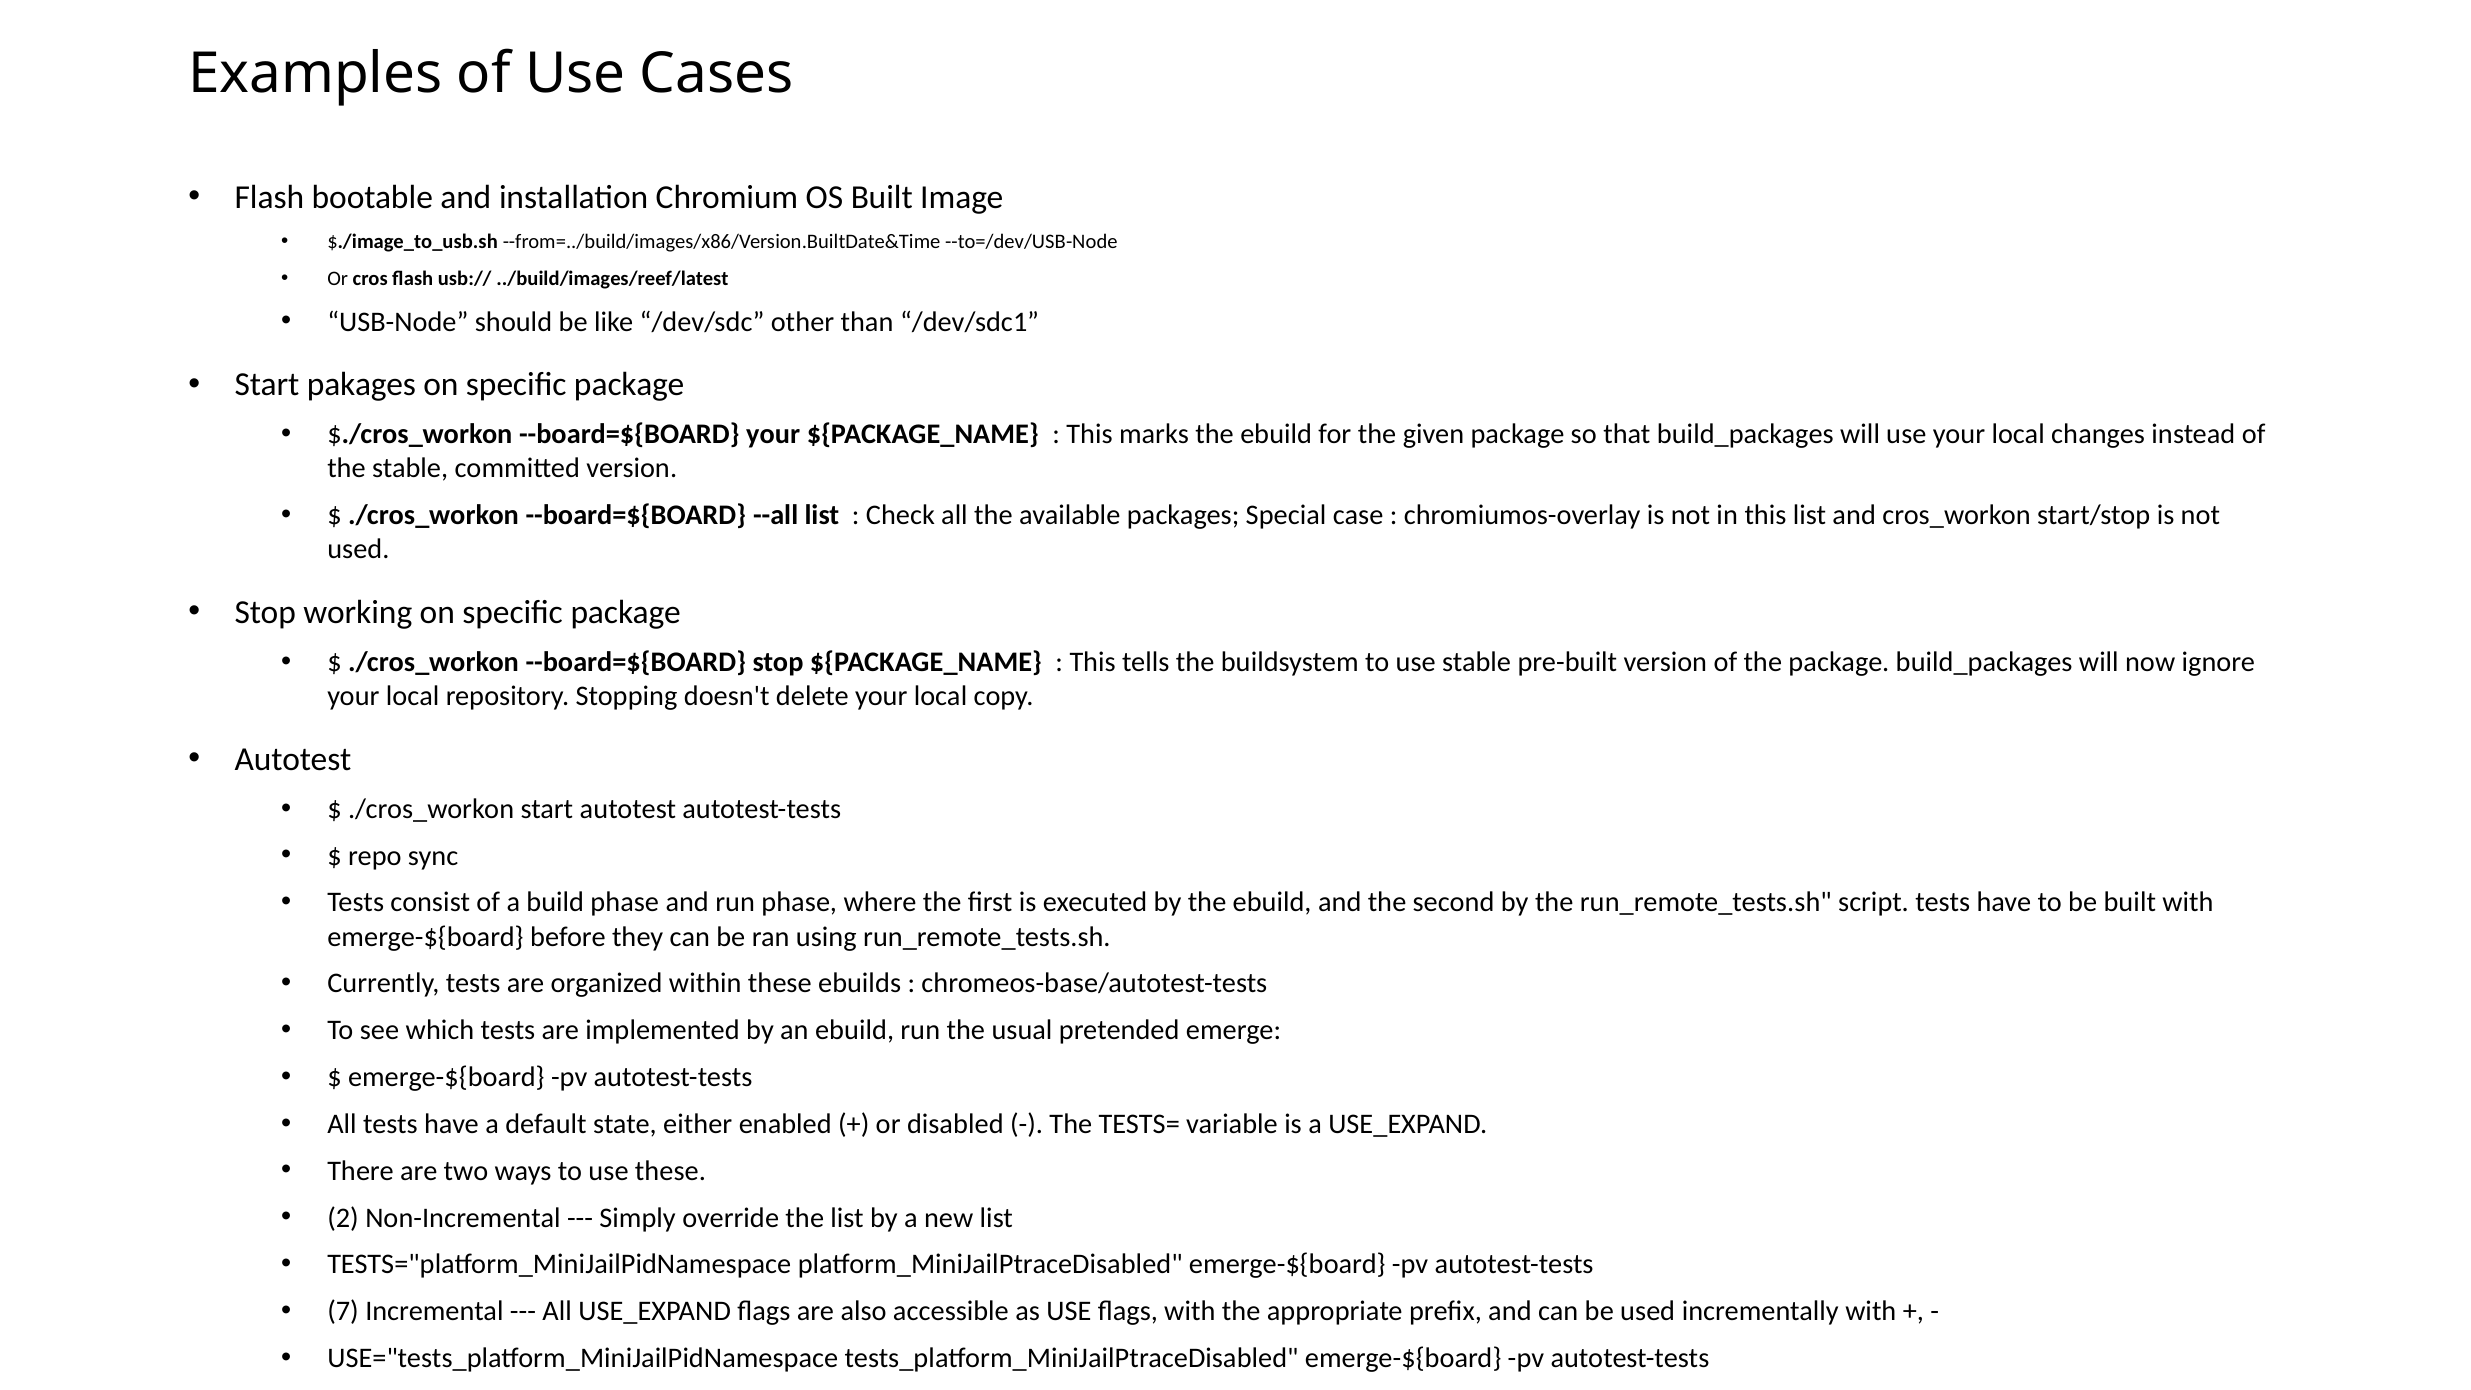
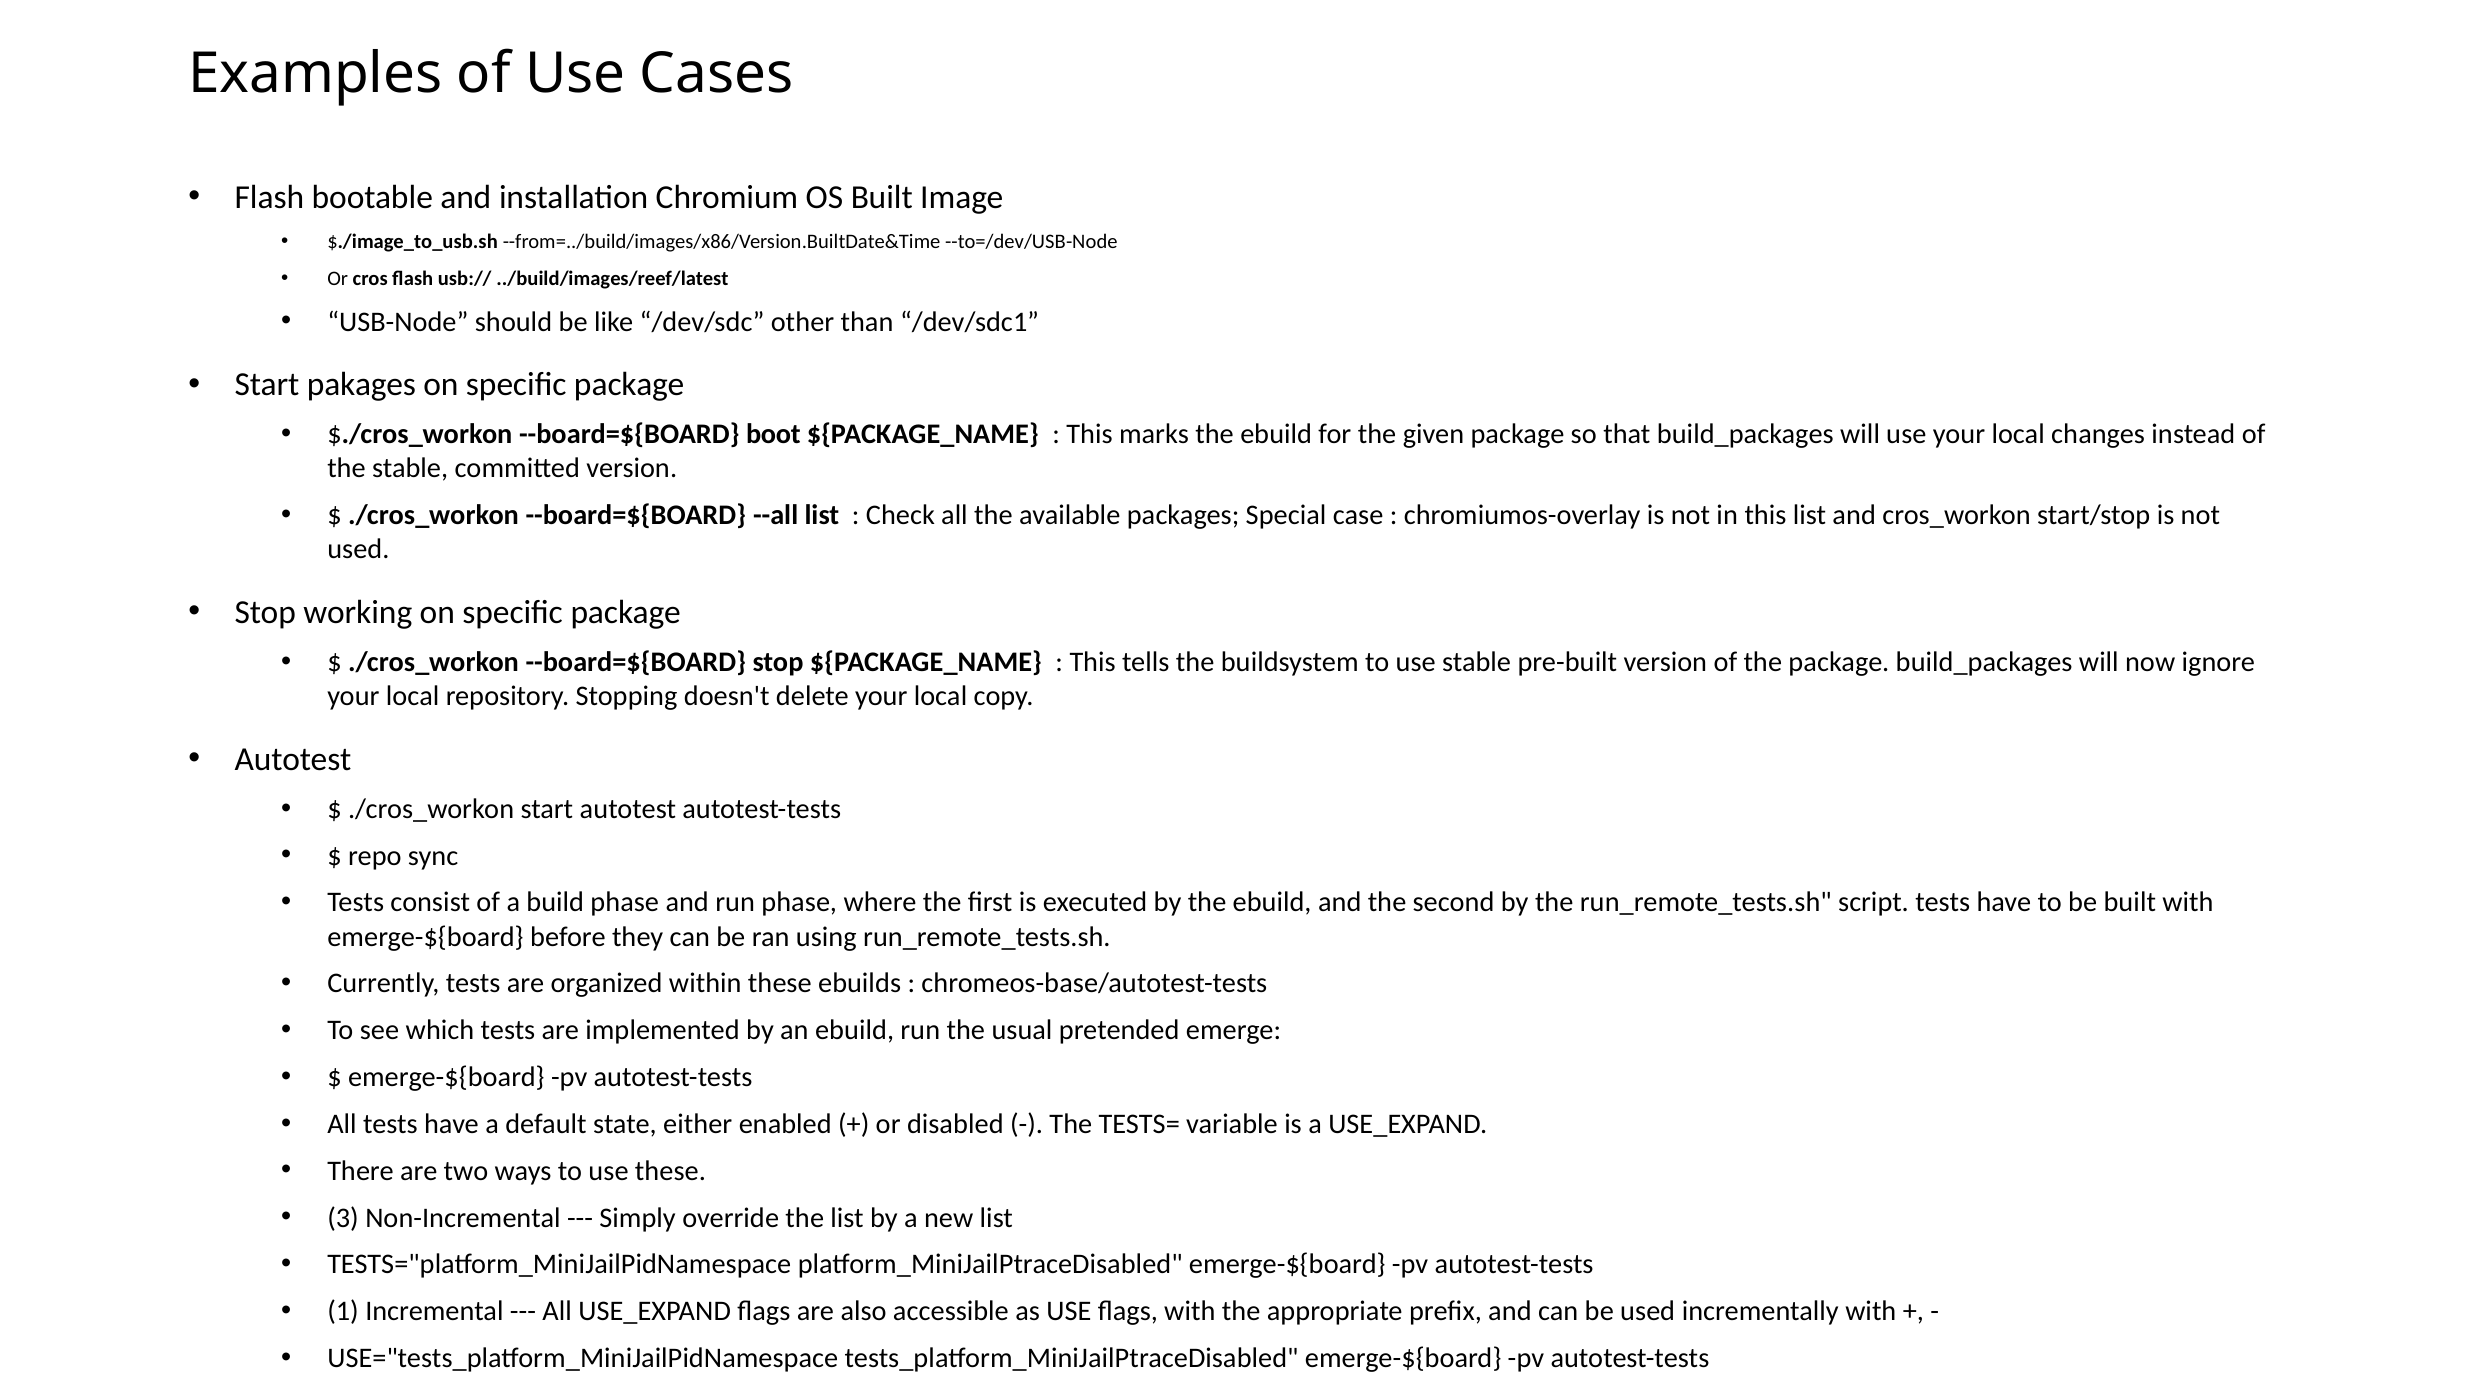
--board=${BOARD your: your -> boot
2: 2 -> 3
7: 7 -> 1
